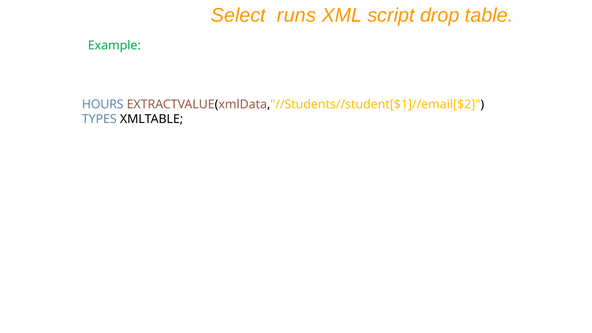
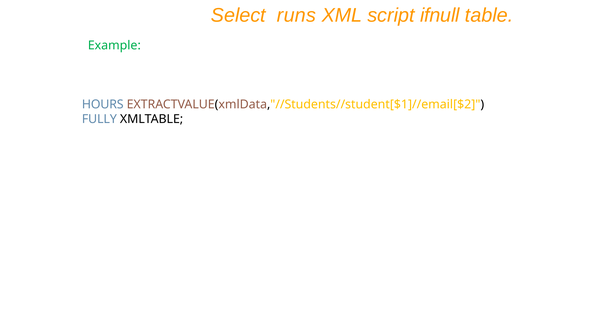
drop: drop -> ifnull
TYPES: TYPES -> FULLY
